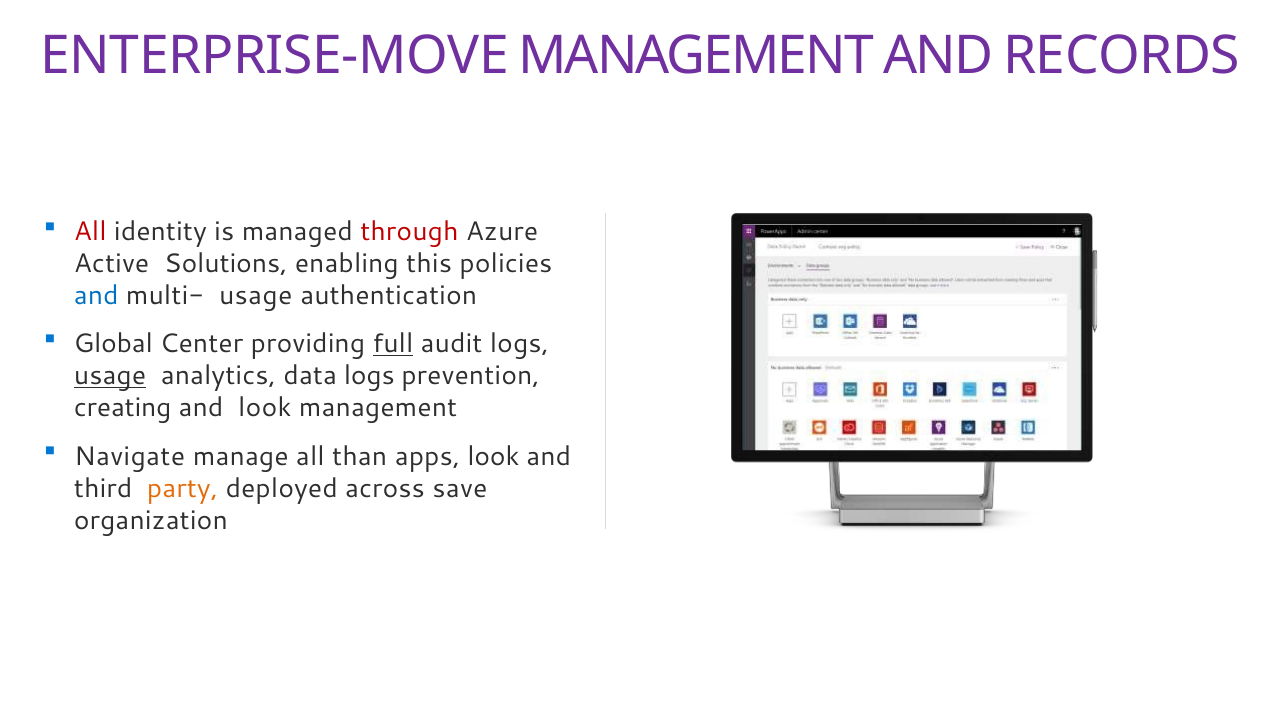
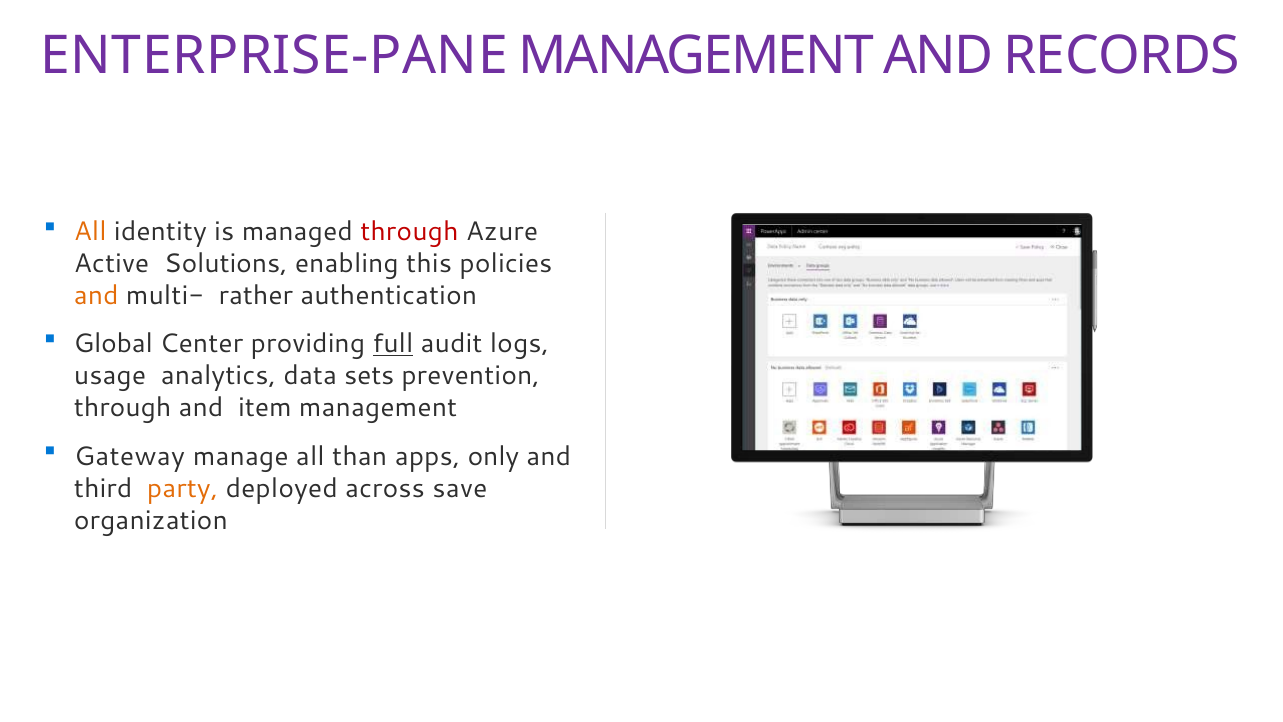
ENTERPRISE-MOVE: ENTERPRISE-MOVE -> ENTERPRISE-PANE
All at (90, 231) colour: red -> orange
and at (96, 296) colour: blue -> orange
multi- usage: usage -> rather
usage at (110, 376) underline: present -> none
data logs: logs -> sets
creating at (123, 408): creating -> through
and look: look -> item
Navigate: Navigate -> Gateway
apps look: look -> only
